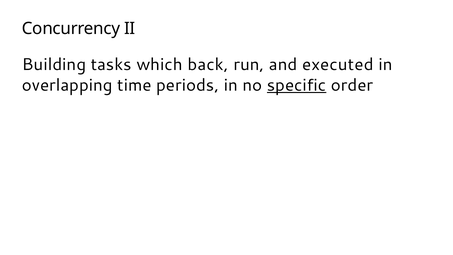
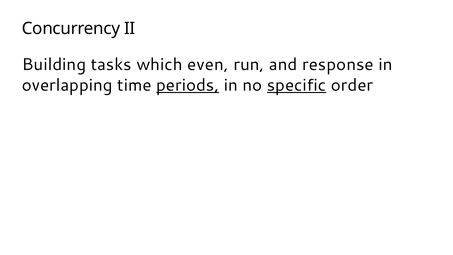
back: back -> even
executed: executed -> response
periods underline: none -> present
